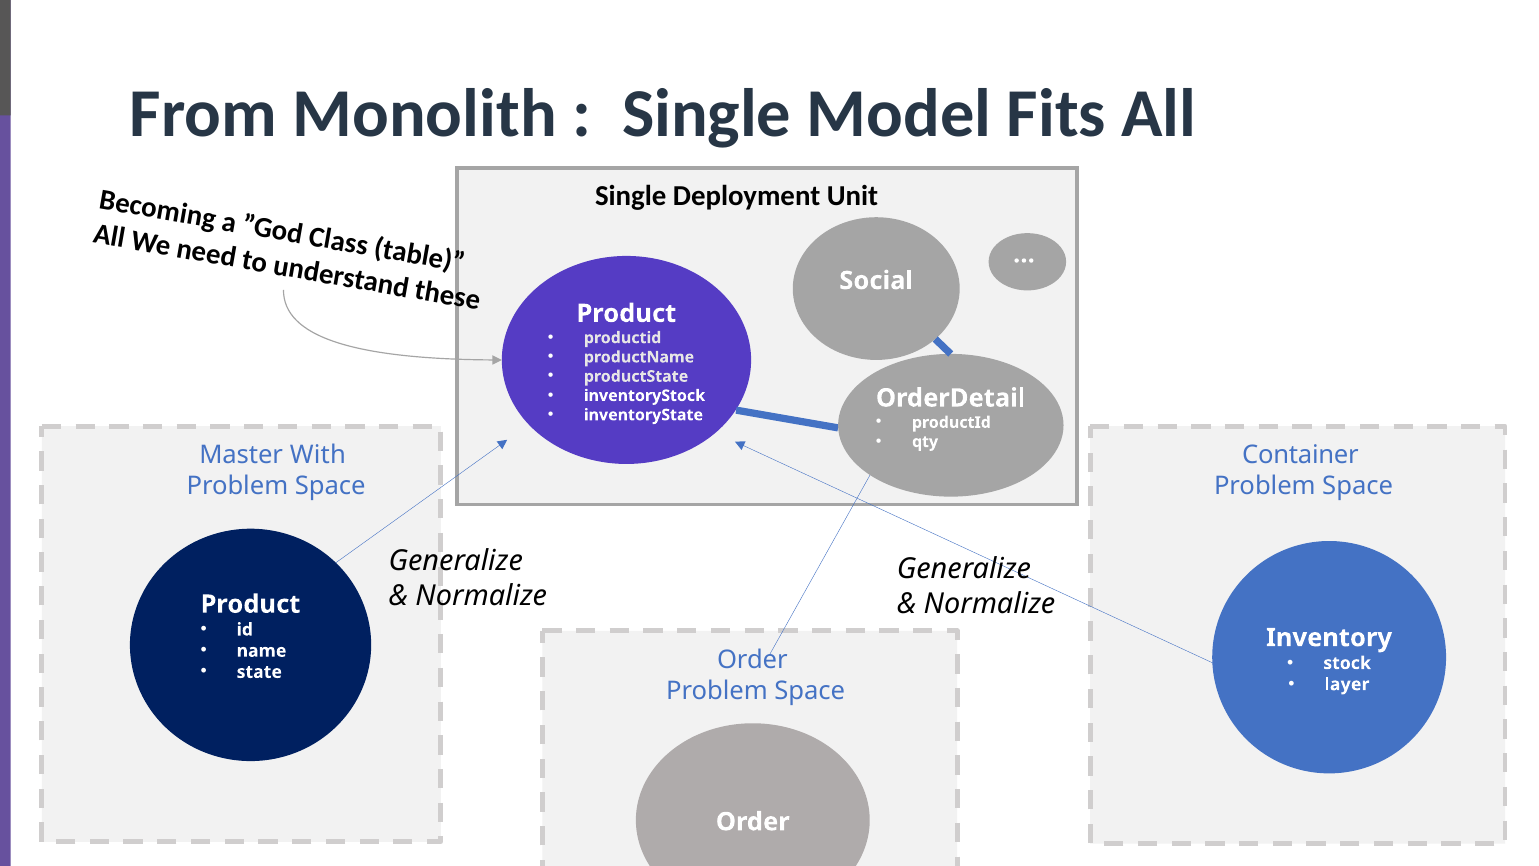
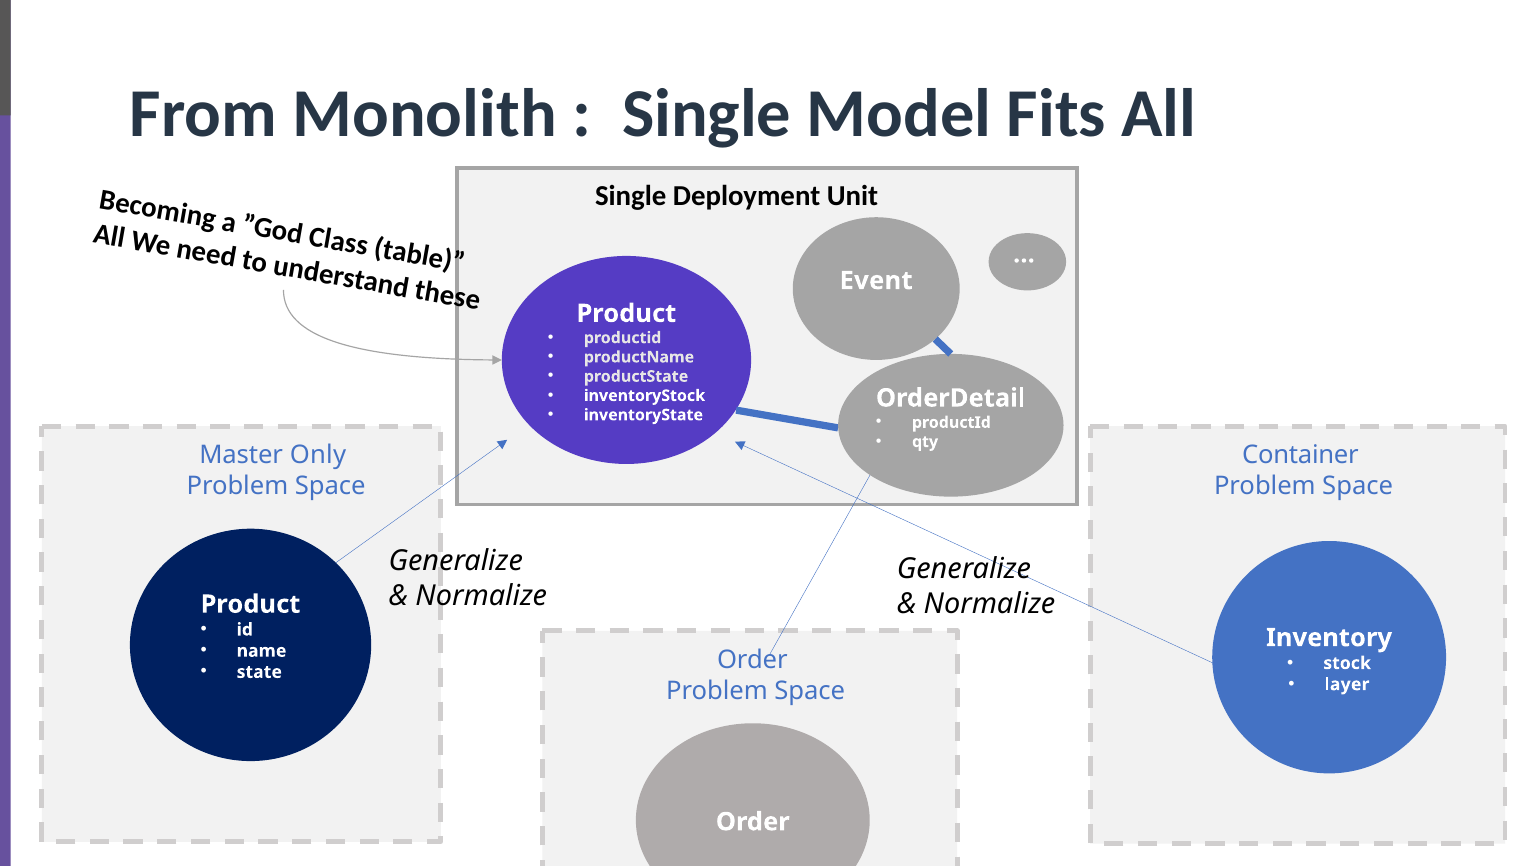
Social: Social -> Event
With: With -> Only
